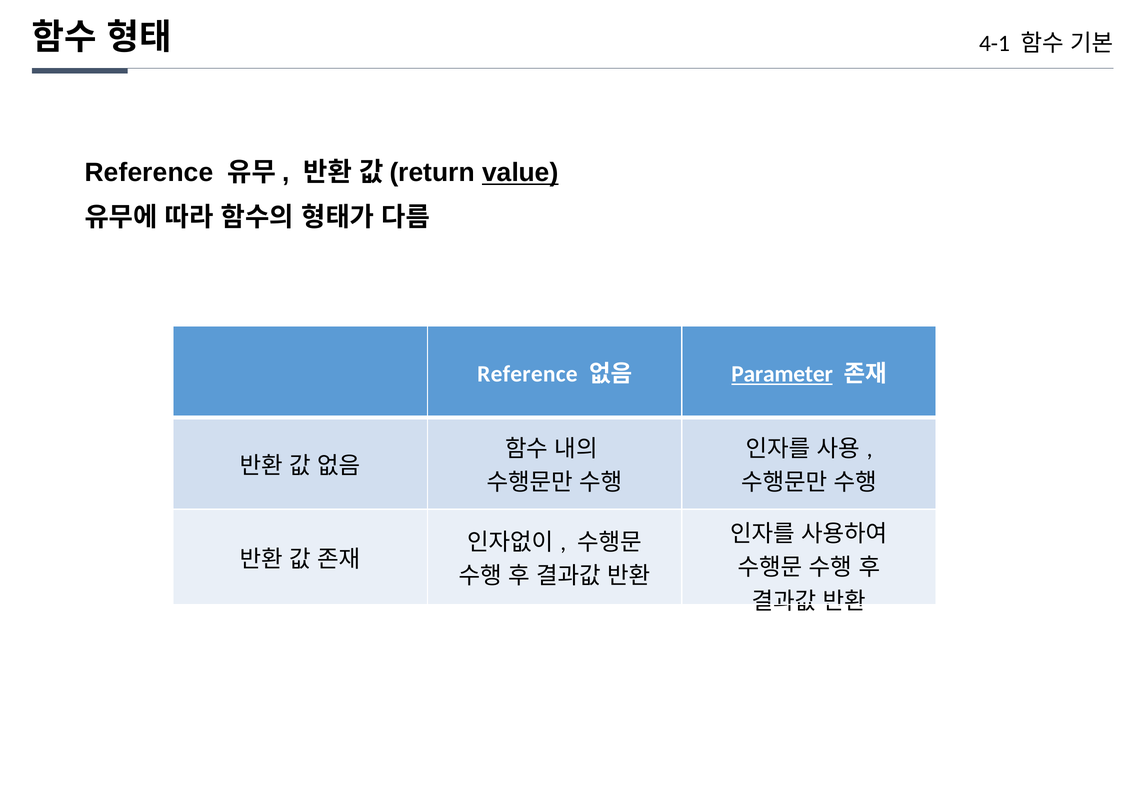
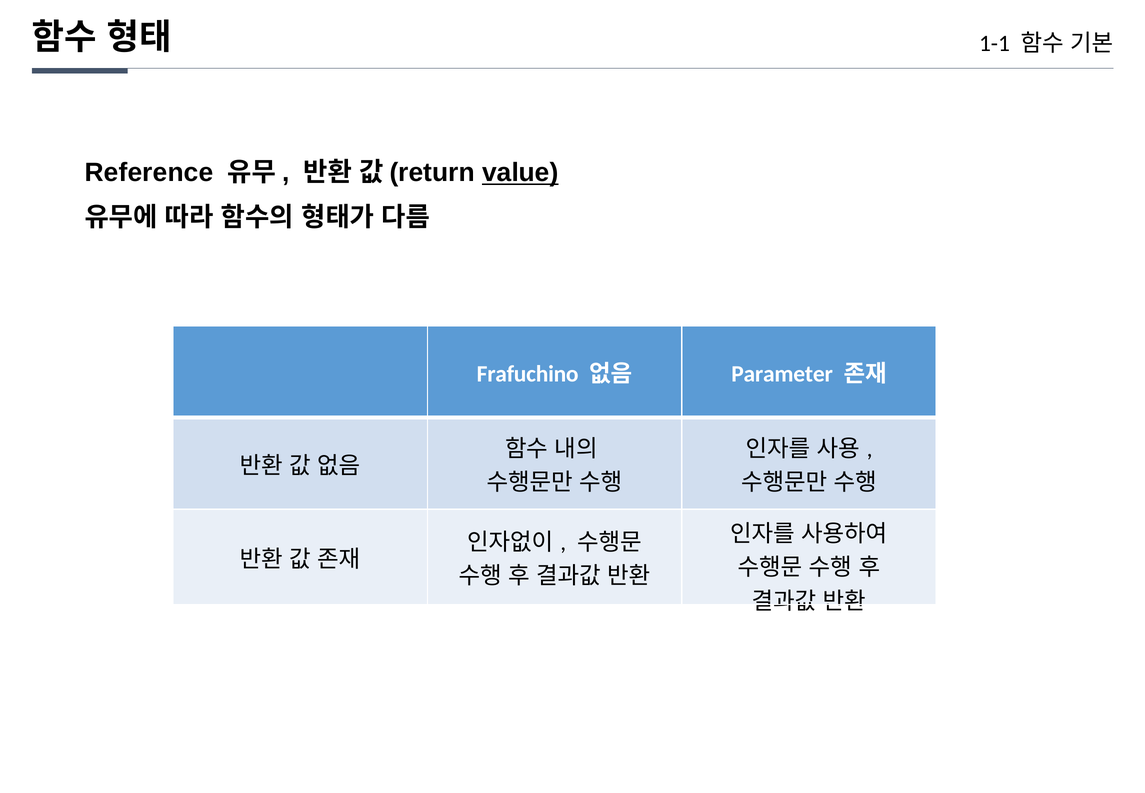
4-1: 4-1 -> 1-1
Reference at (527, 374): Reference -> Frafuchino
Parameter underline: present -> none
